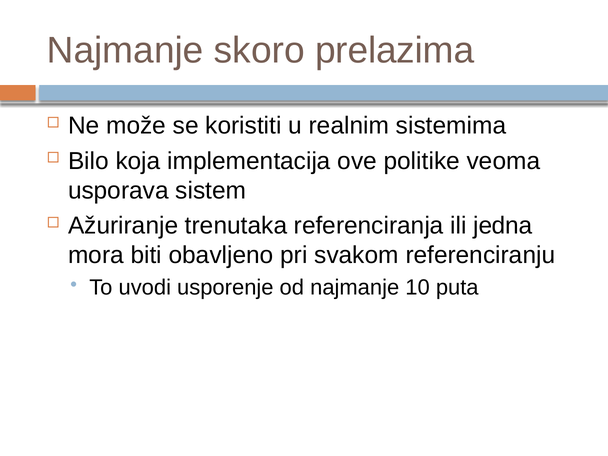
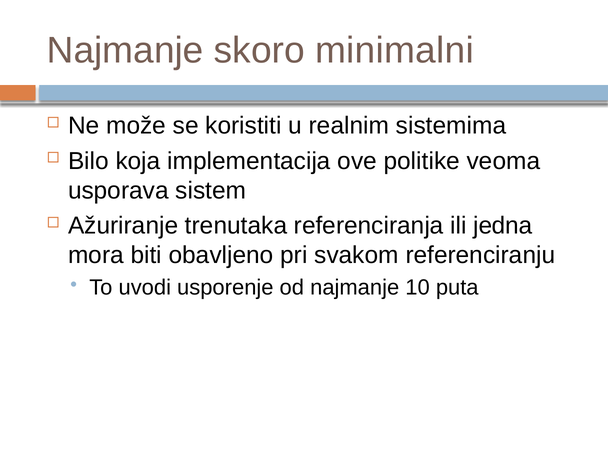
prelazima: prelazima -> minimalni
